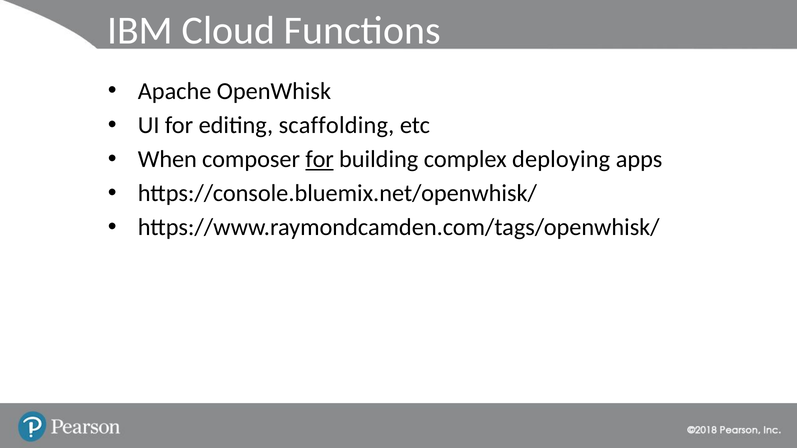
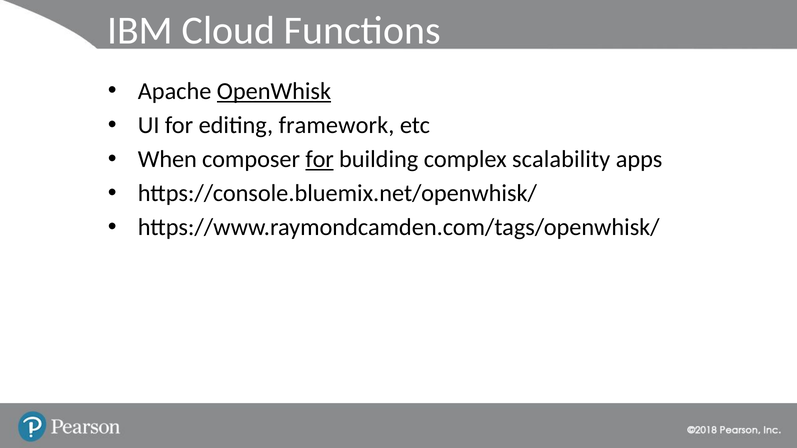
OpenWhisk underline: none -> present
scaffolding: scaffolding -> framework
deploying: deploying -> scalability
